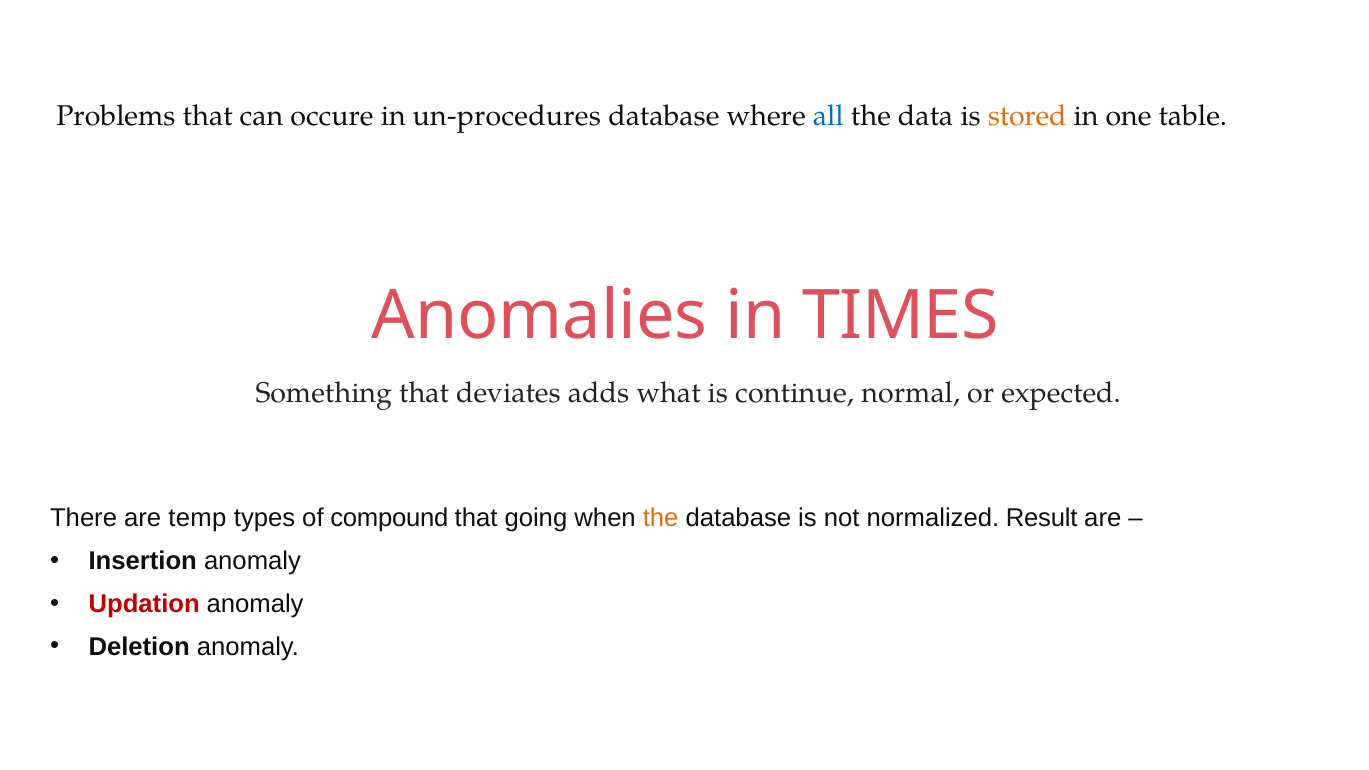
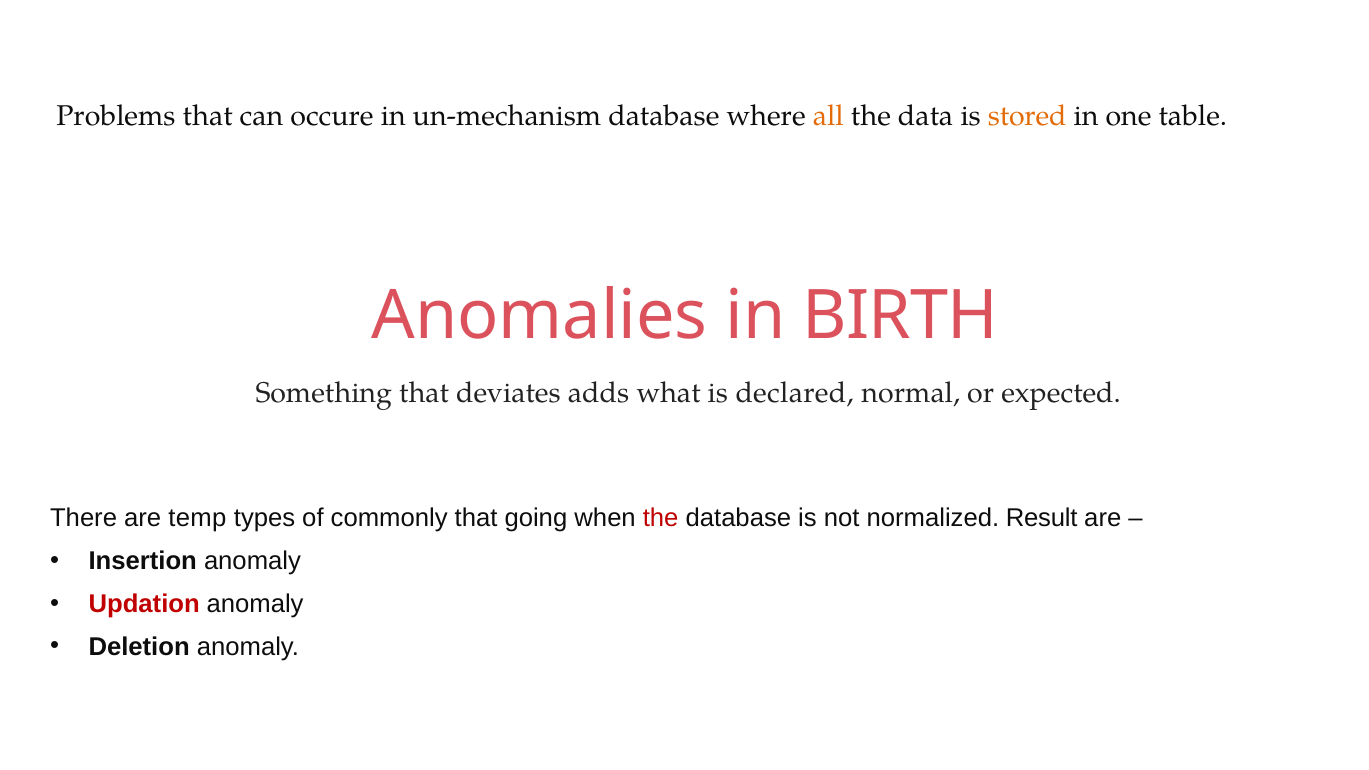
un-procedures: un-procedures -> un-mechanism
all colour: blue -> orange
TIMES: TIMES -> BIRTH
continue: continue -> declared
compound: compound -> commonly
the at (661, 519) colour: orange -> red
